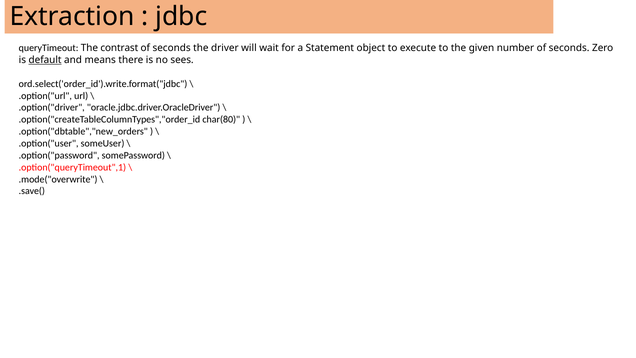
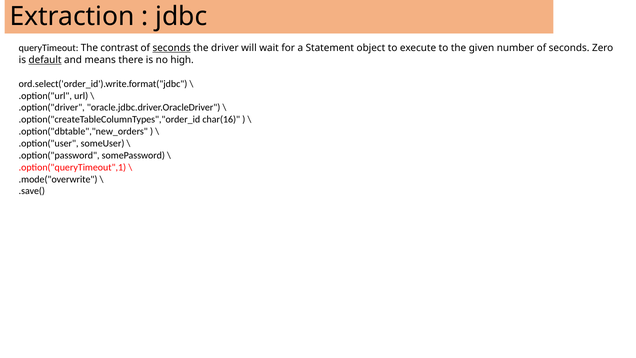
seconds at (172, 48) underline: none -> present
sees: sees -> high
char(80: char(80 -> char(16
